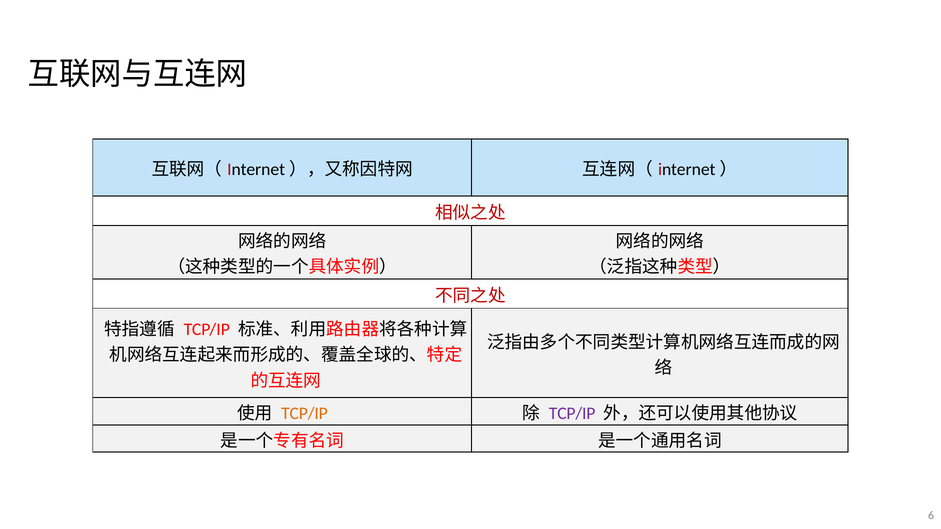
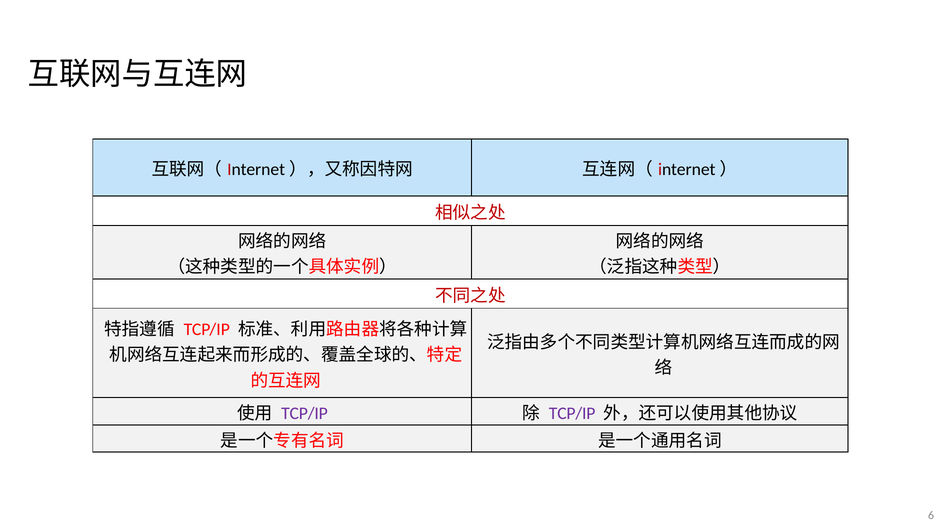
TCP/IP at (304, 414) colour: orange -> purple
